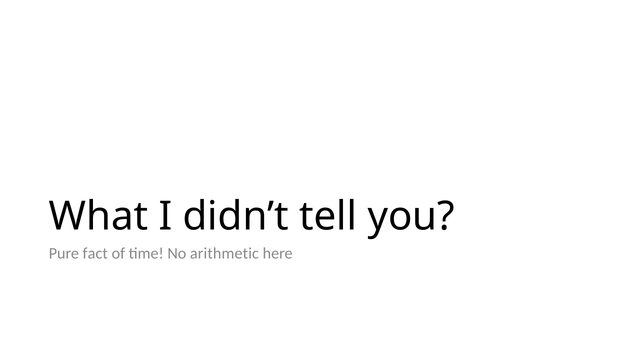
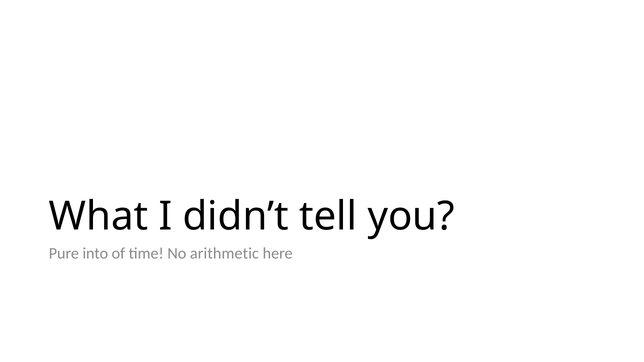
fact: fact -> into
